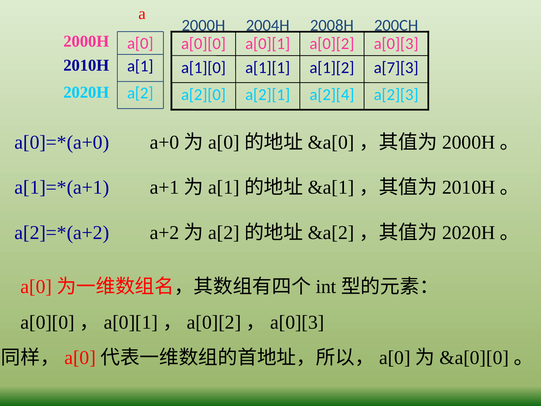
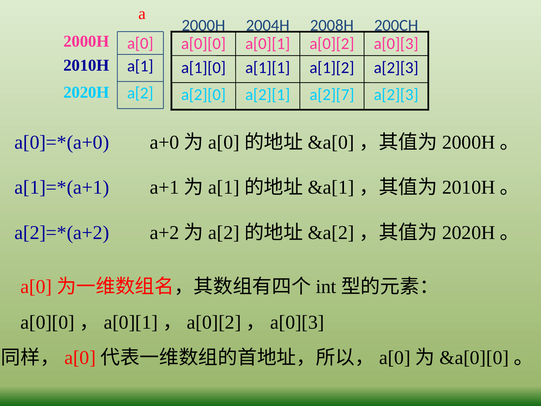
a[7][3 at (396, 68): a[7][3 -> a[2][3
a[2][4: a[2][4 -> a[2][7
